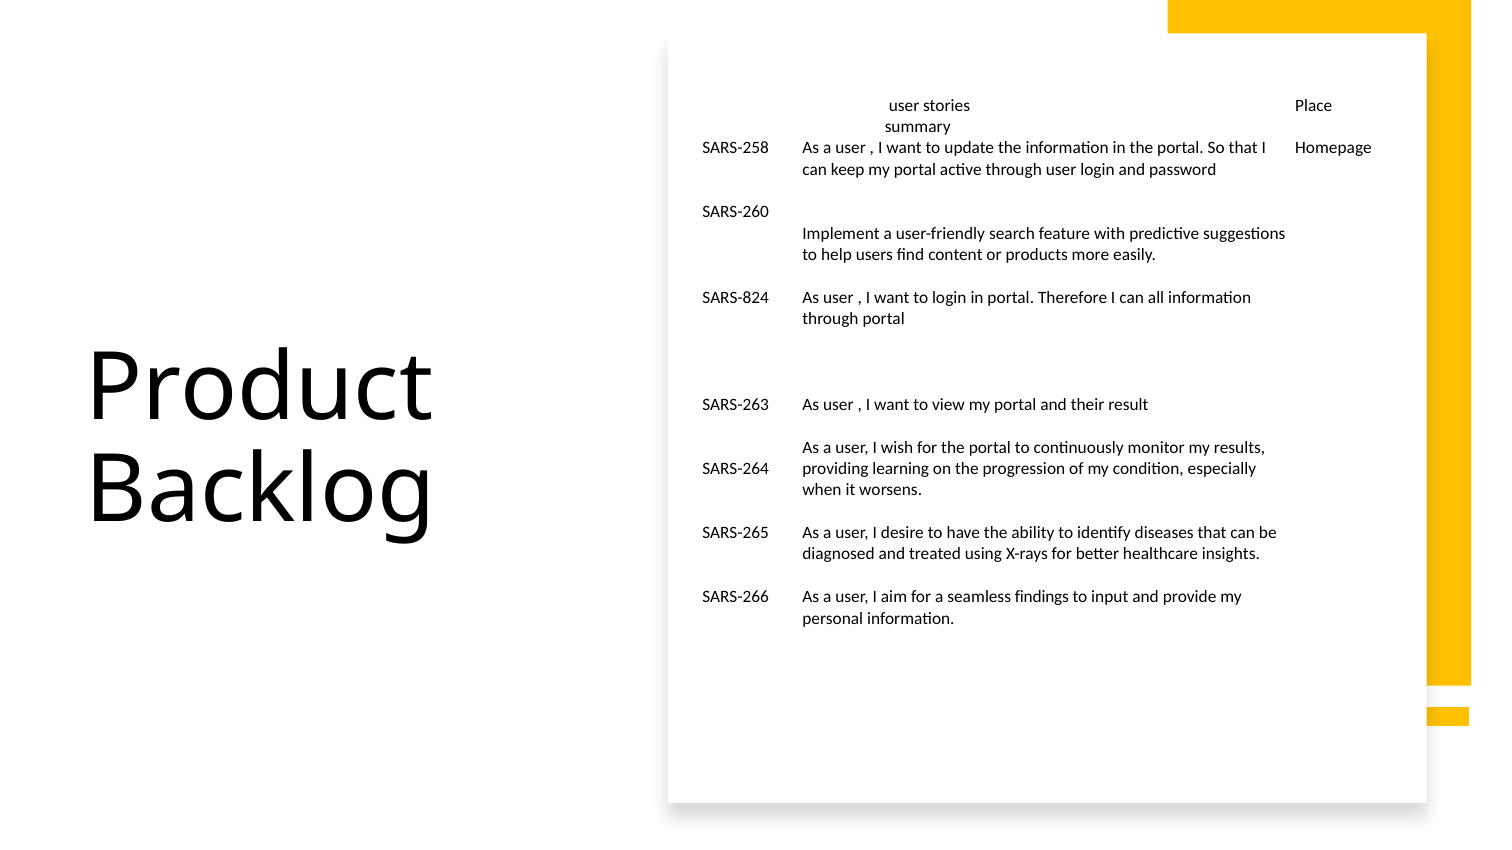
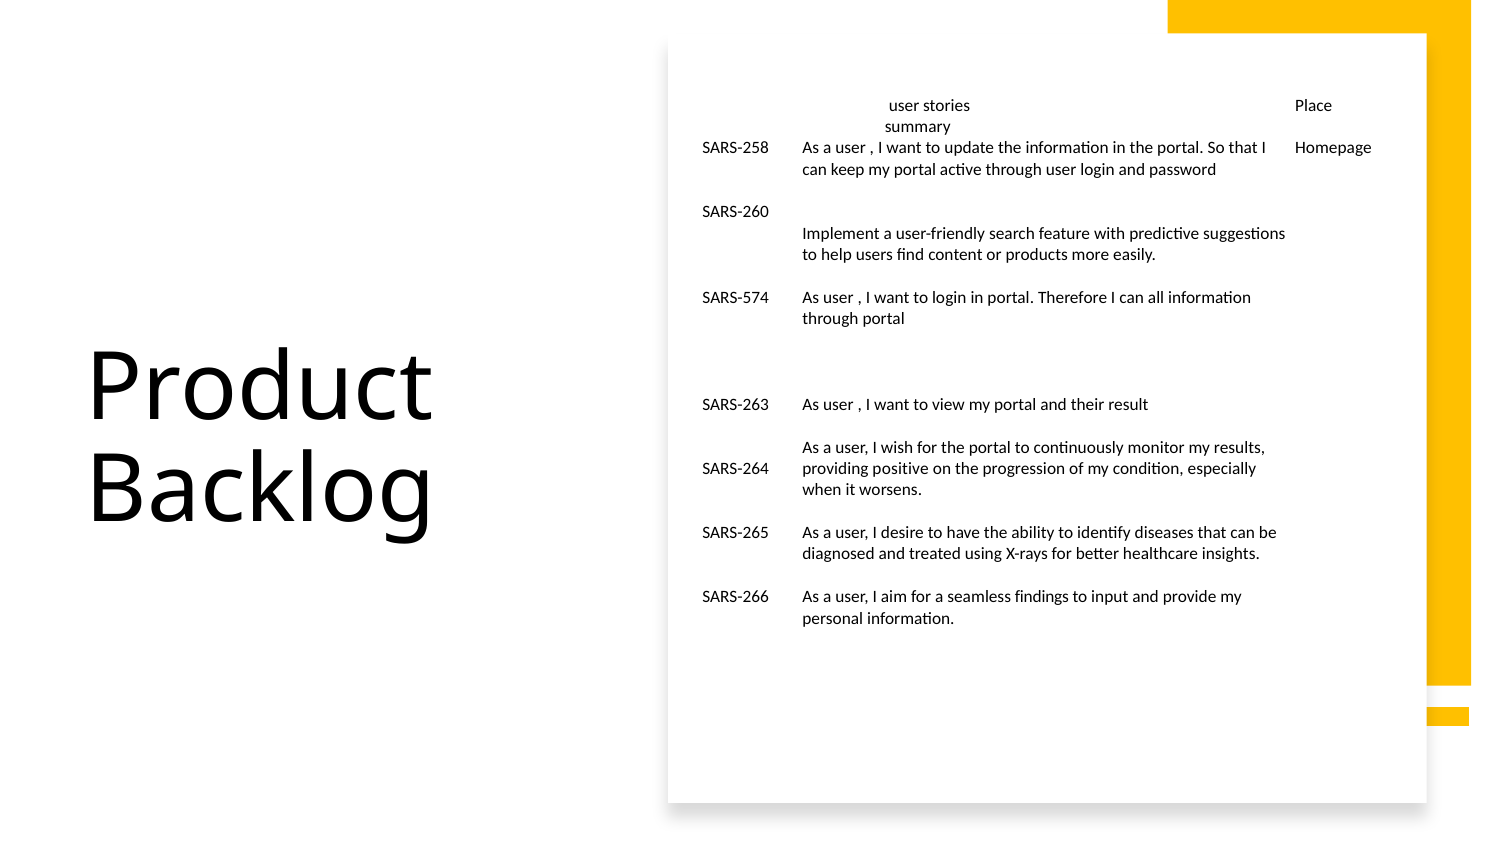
SARS-824: SARS-824 -> SARS-574
learning: learning -> positive
